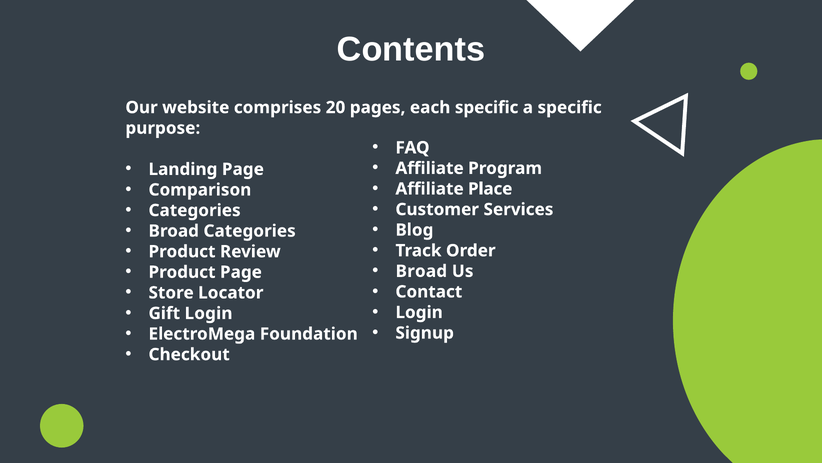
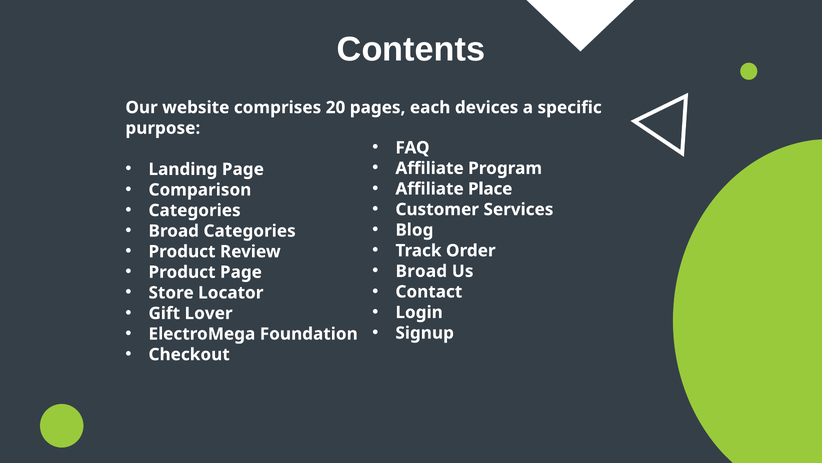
each specific: specific -> devices
Gift Login: Login -> Lover
